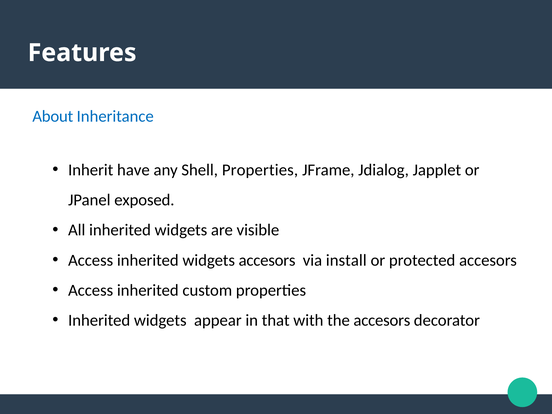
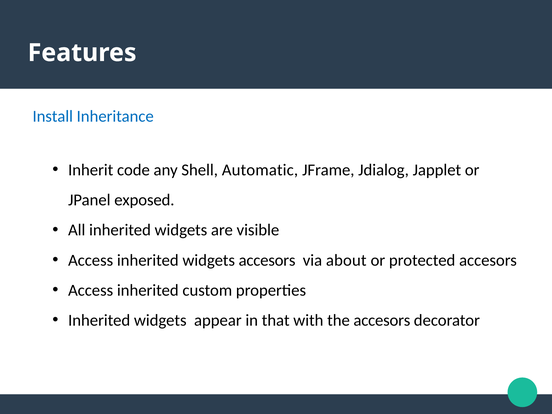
About: About -> Install
have: have -> code
Shell Properties: Properties -> Automatic
install: install -> about
